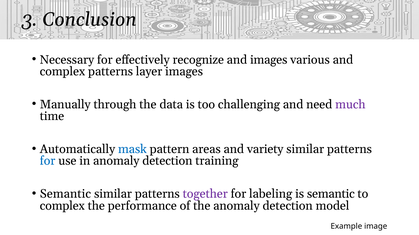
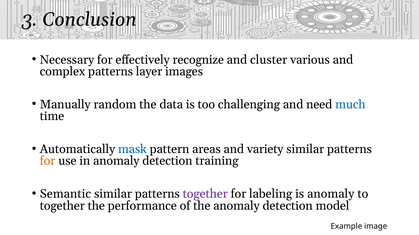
and images: images -> cluster
through: through -> random
much colour: purple -> blue
for at (48, 161) colour: blue -> orange
is semantic: semantic -> anomaly
complex at (62, 206): complex -> together
